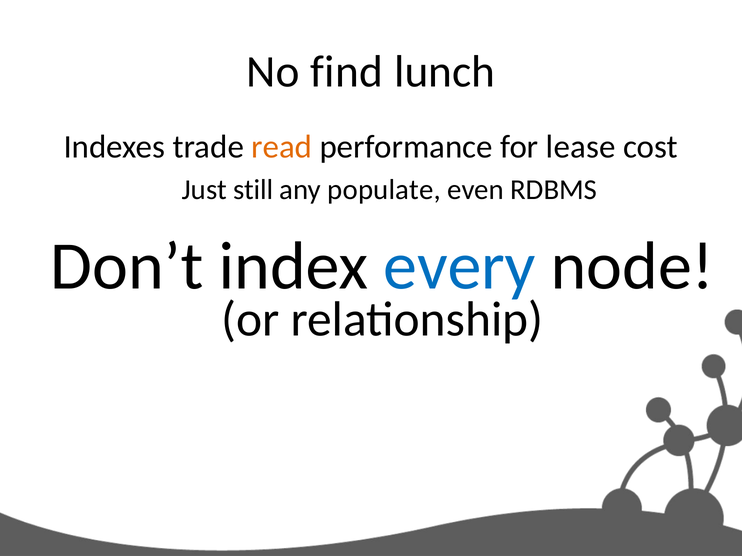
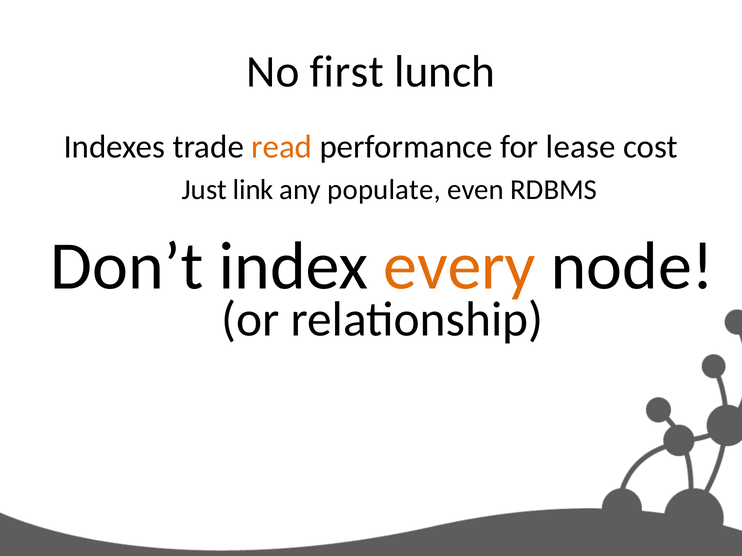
find: find -> first
still: still -> link
every colour: blue -> orange
